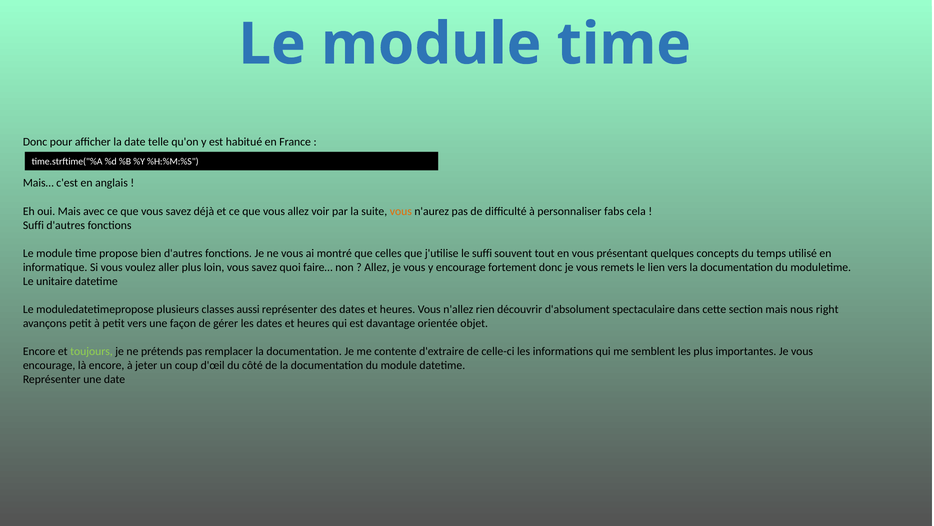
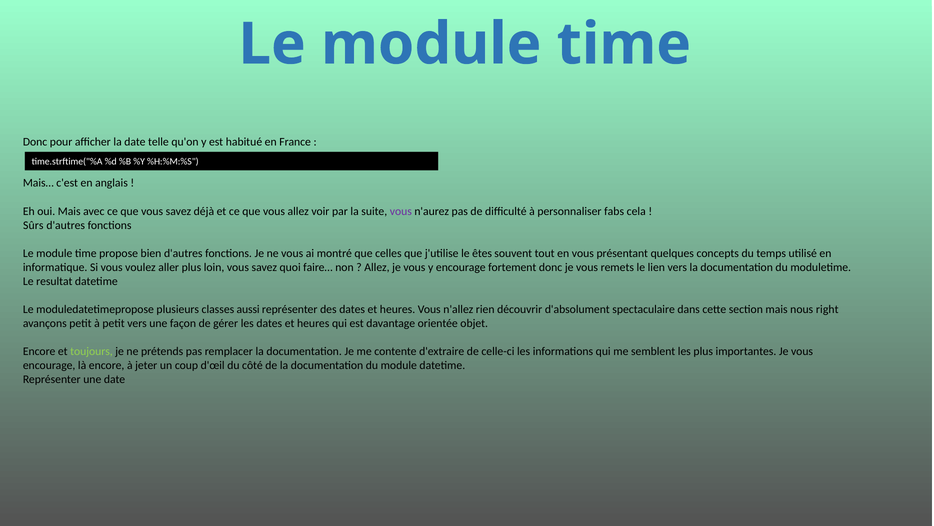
vous at (401, 211) colour: orange -> purple
Suffi at (33, 225): Suffi -> Sûrs
le suffi: suffi -> êtes
unitaire: unitaire -> resultat
